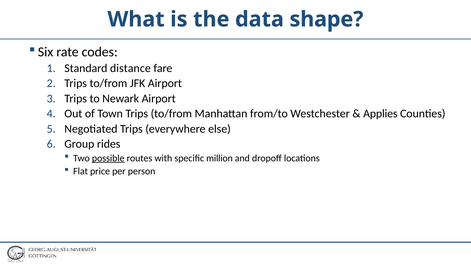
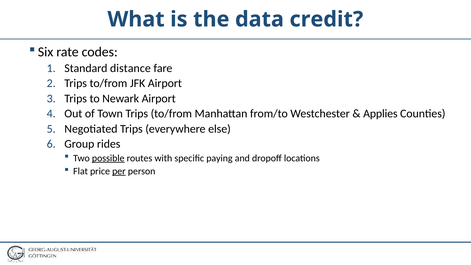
shape: shape -> credit
million: million -> paying
per underline: none -> present
